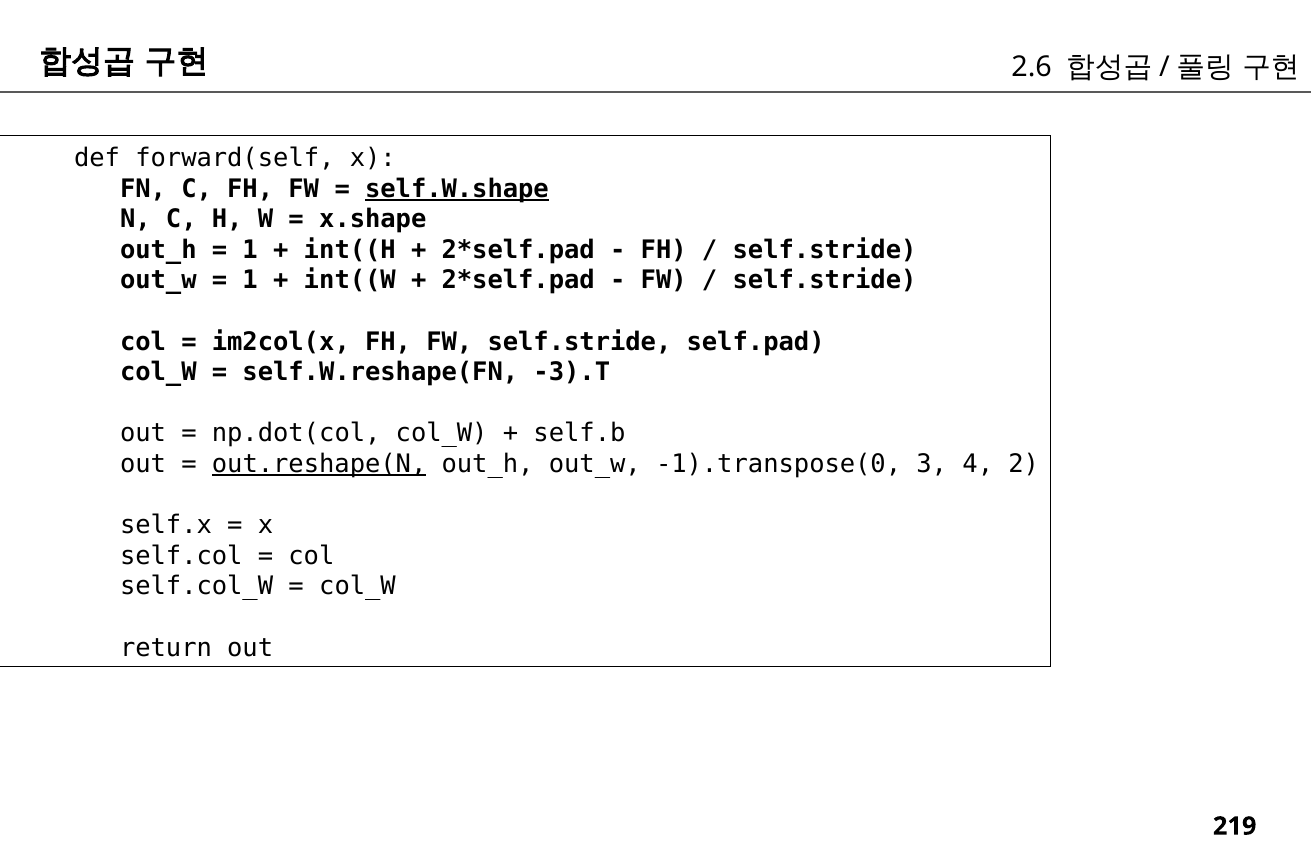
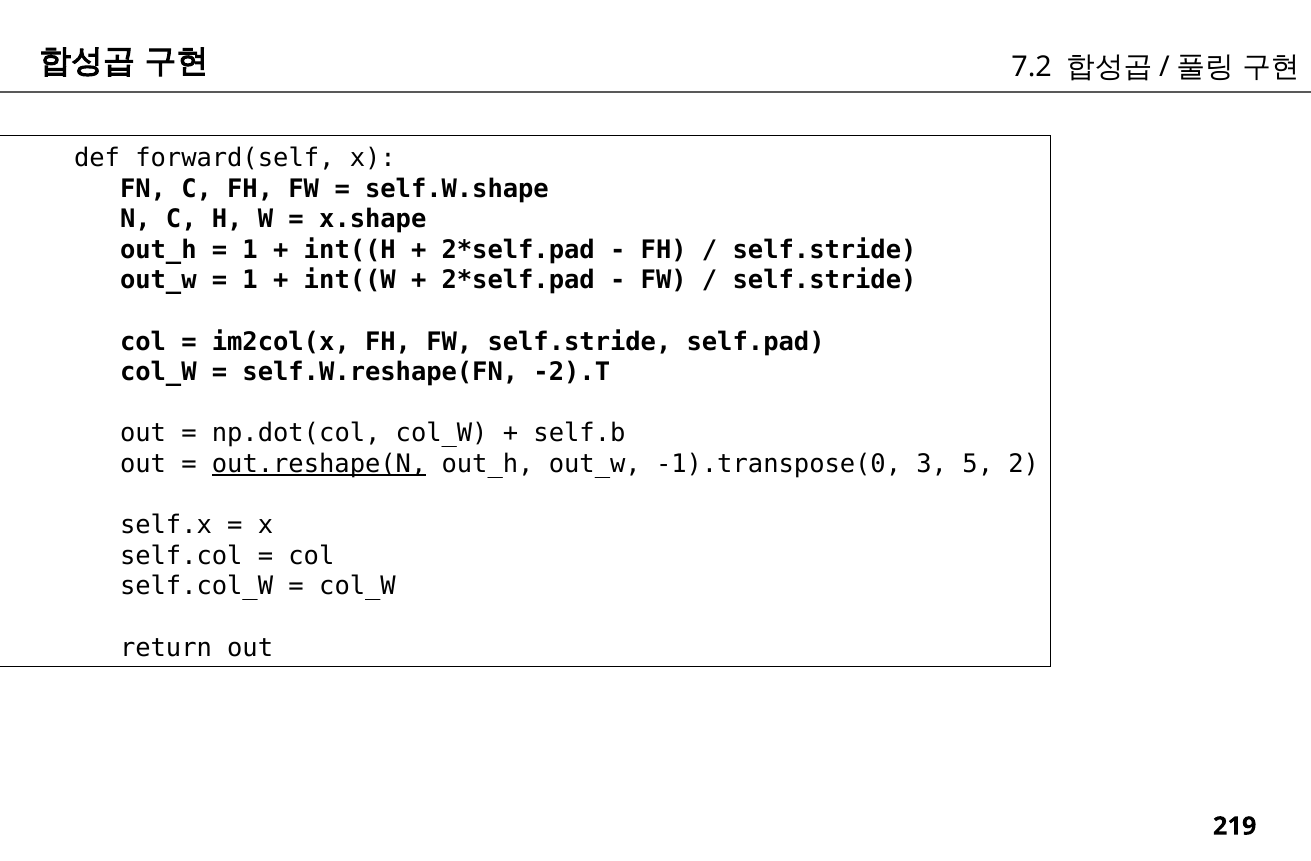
2.6: 2.6 -> 7.2
self.W.shape underline: present -> none
-3).T: -3).T -> -2).T
4: 4 -> 5
